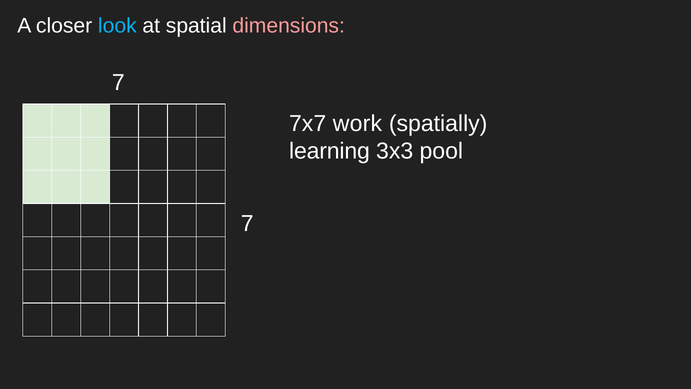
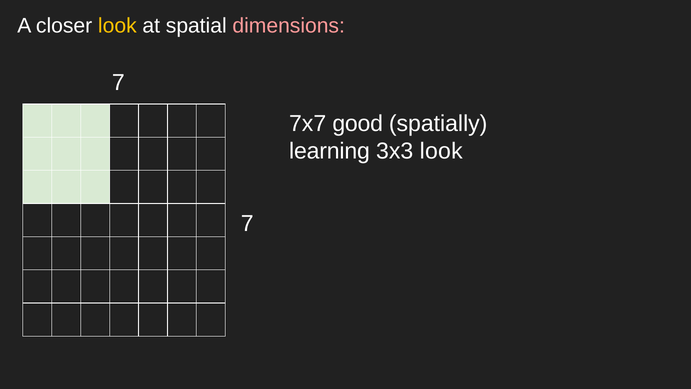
look at (117, 26) colour: light blue -> yellow
work: work -> good
3x3 pool: pool -> look
